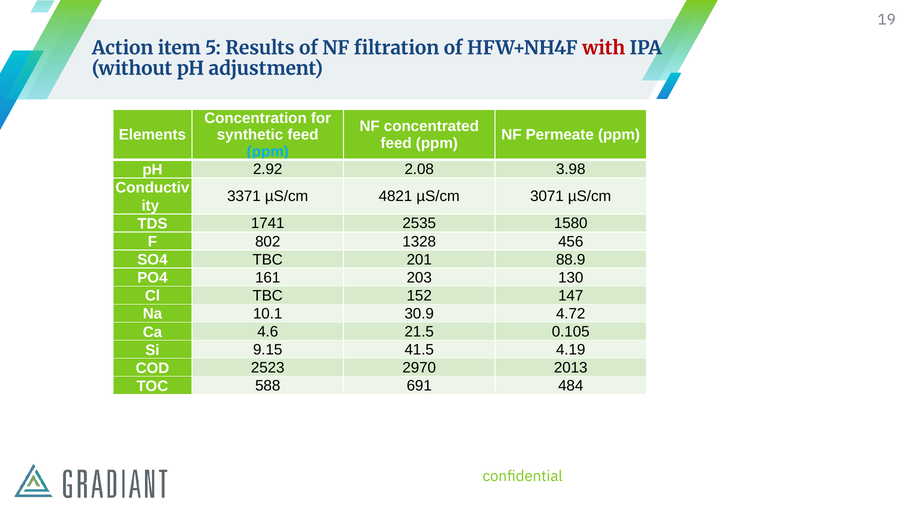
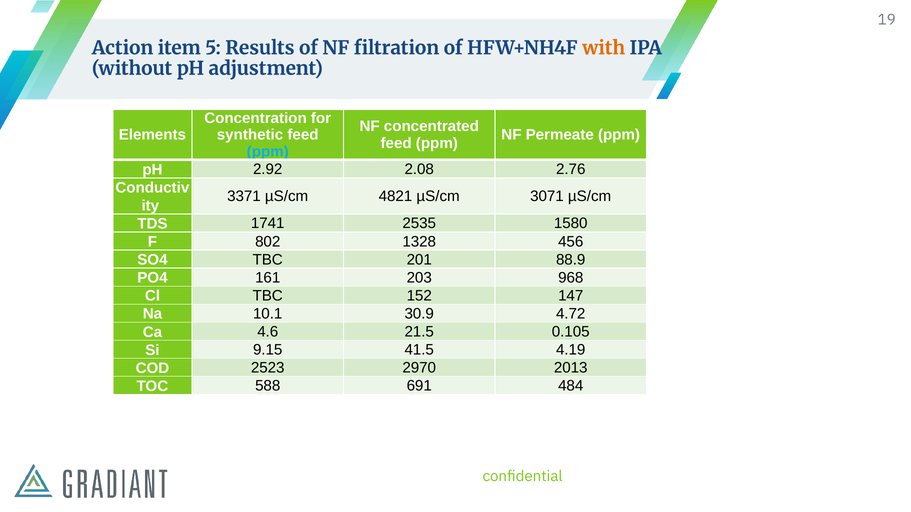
with colour: red -> orange
3.98: 3.98 -> 2.76
130: 130 -> 968
